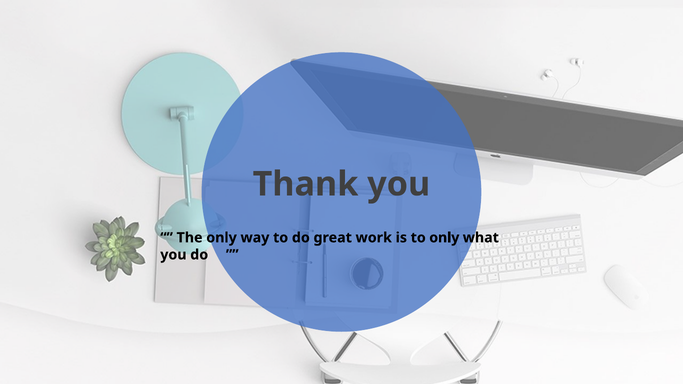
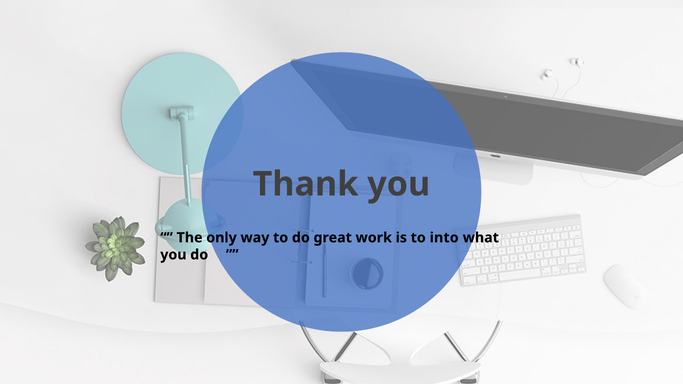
to only: only -> into
